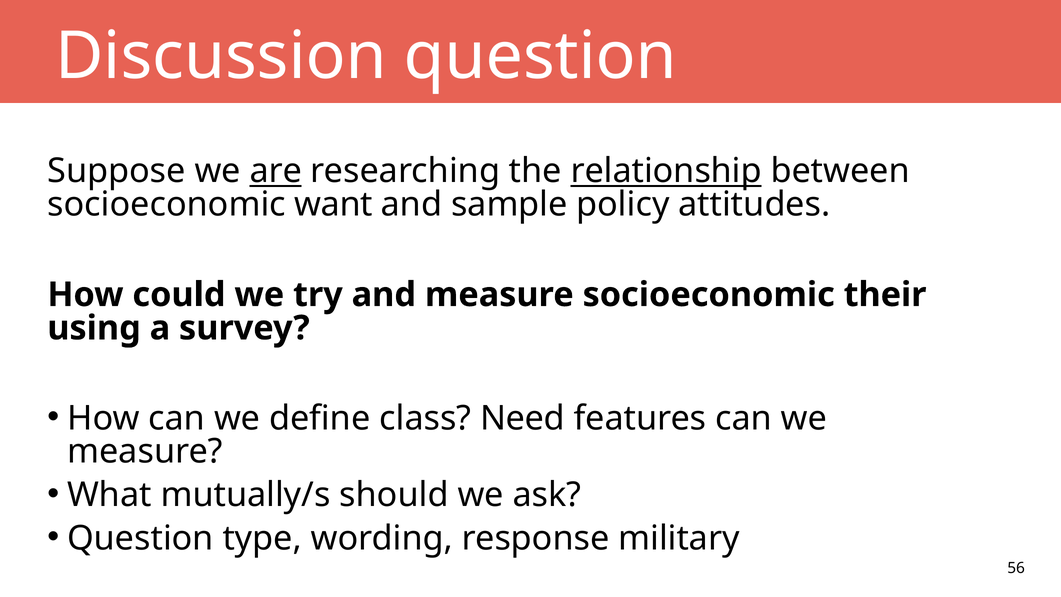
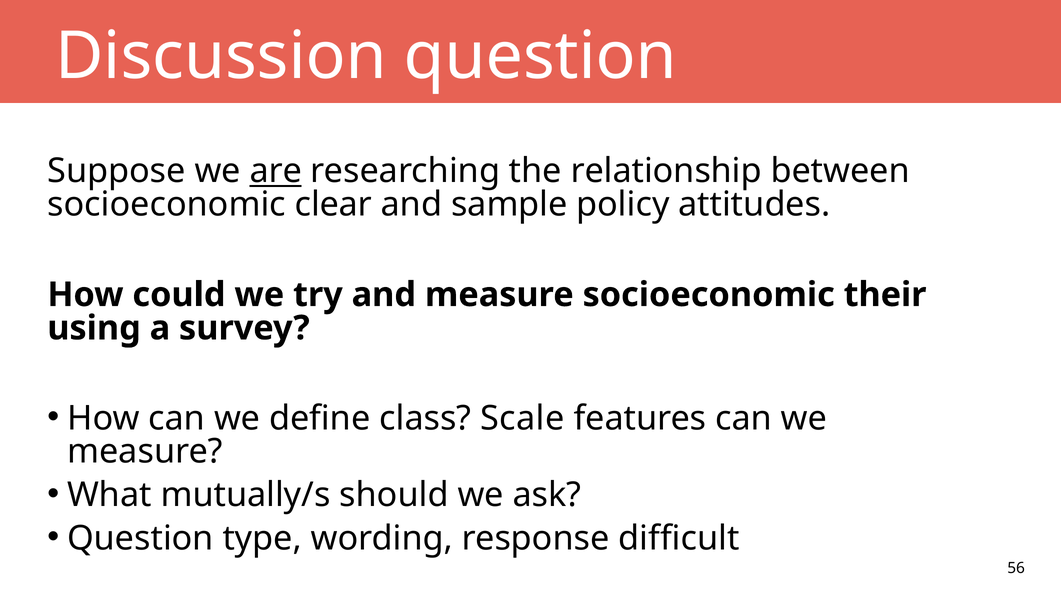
relationship underline: present -> none
want: want -> clear
Need: Need -> Scale
military: military -> difficult
